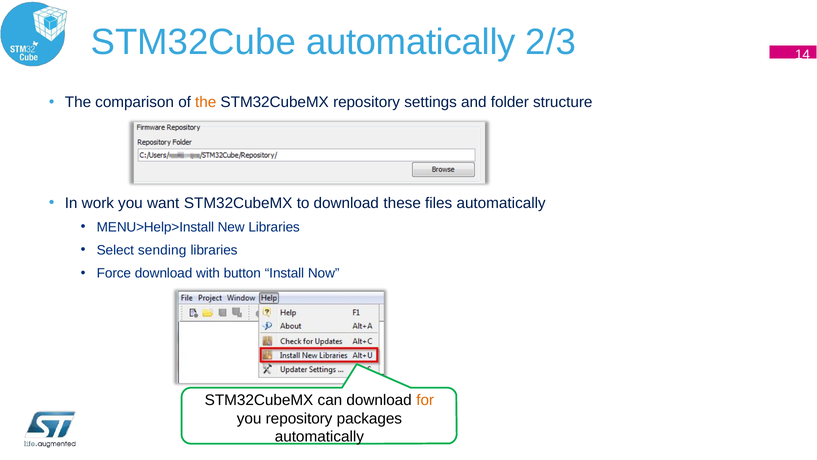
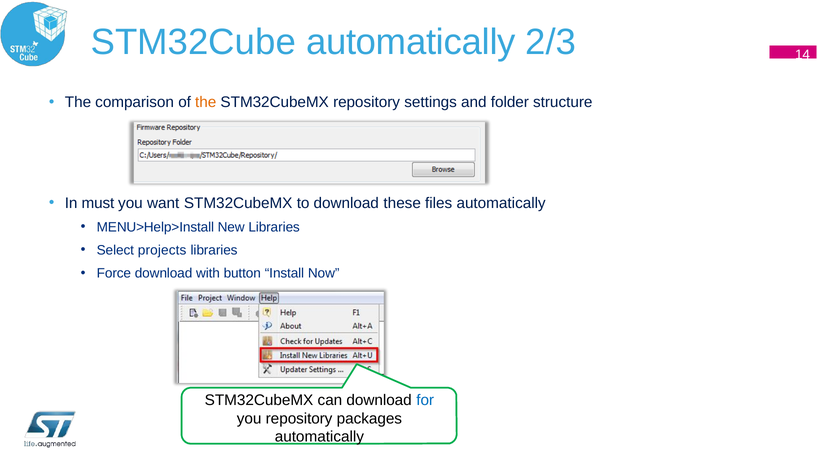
work: work -> must
sending: sending -> projects
for colour: orange -> blue
